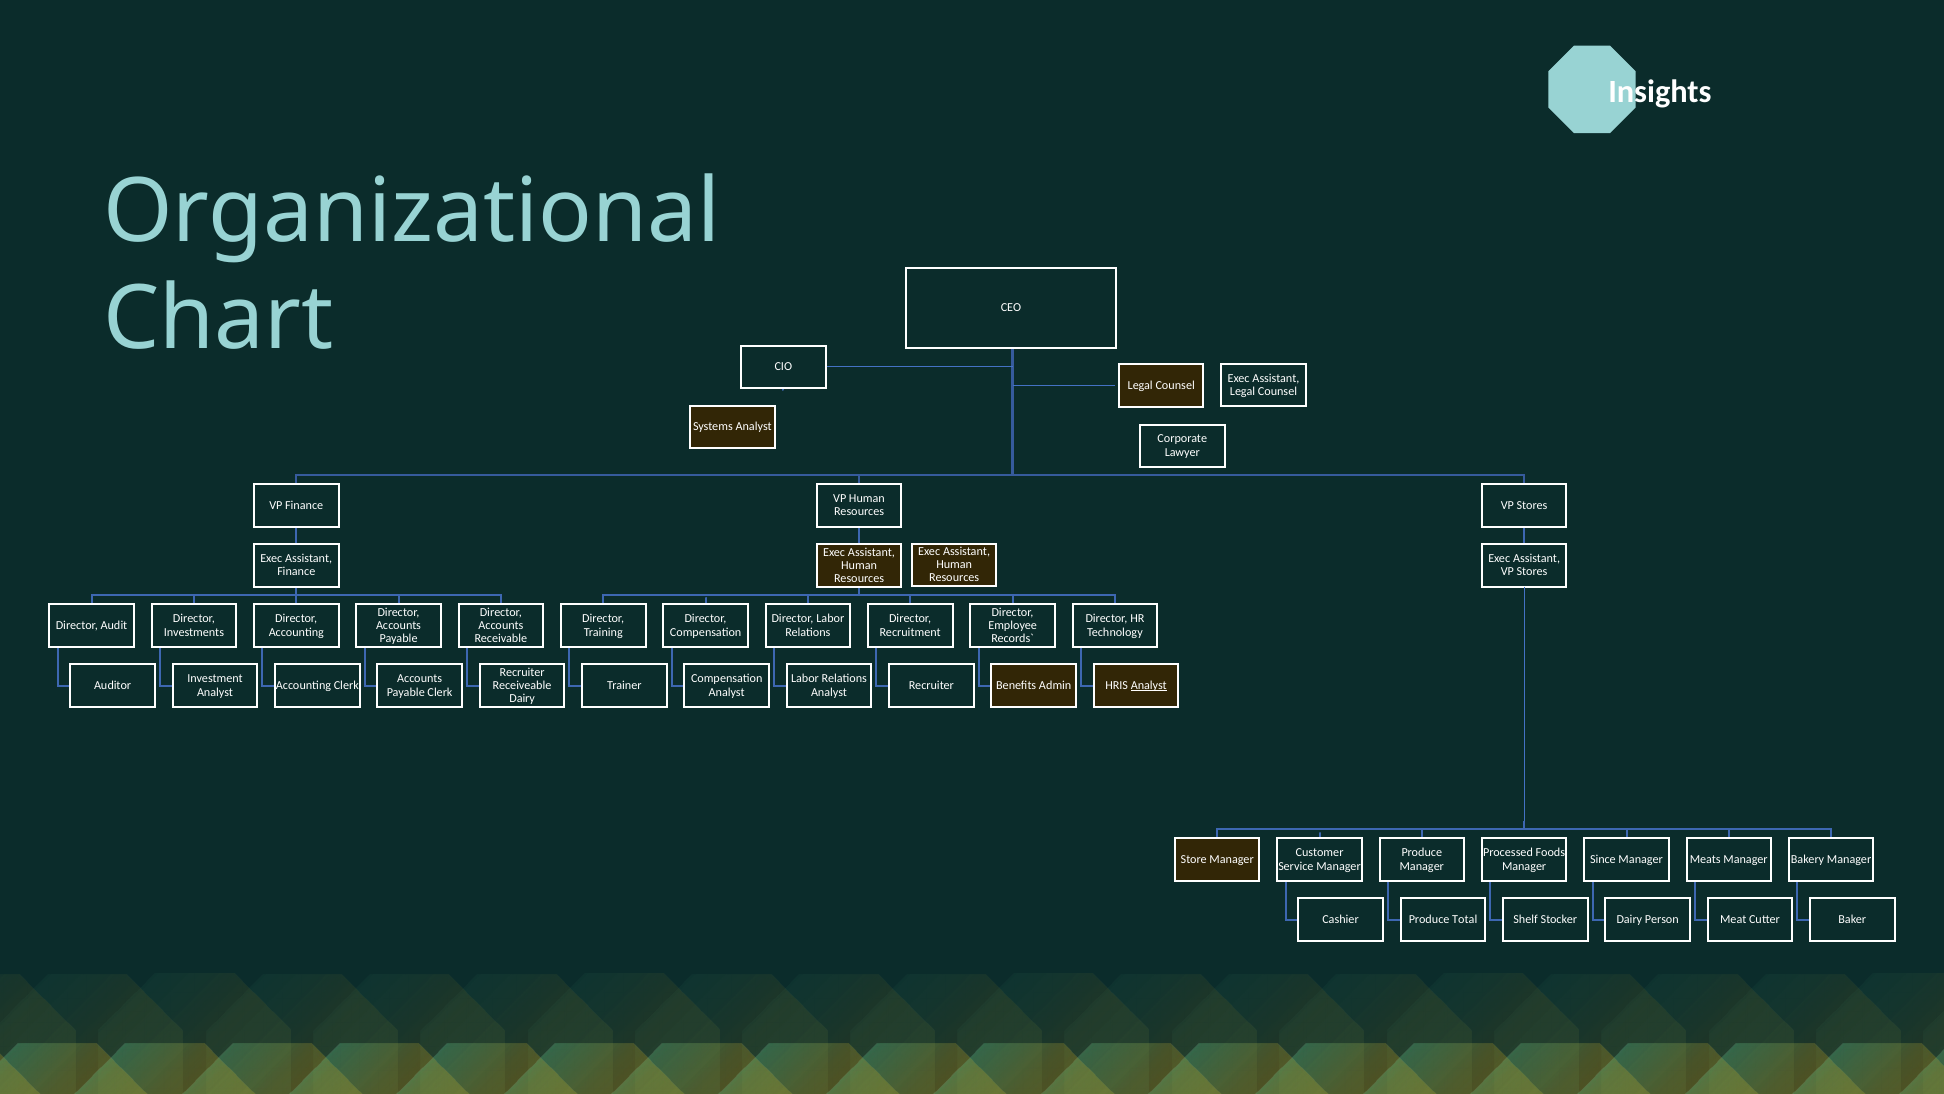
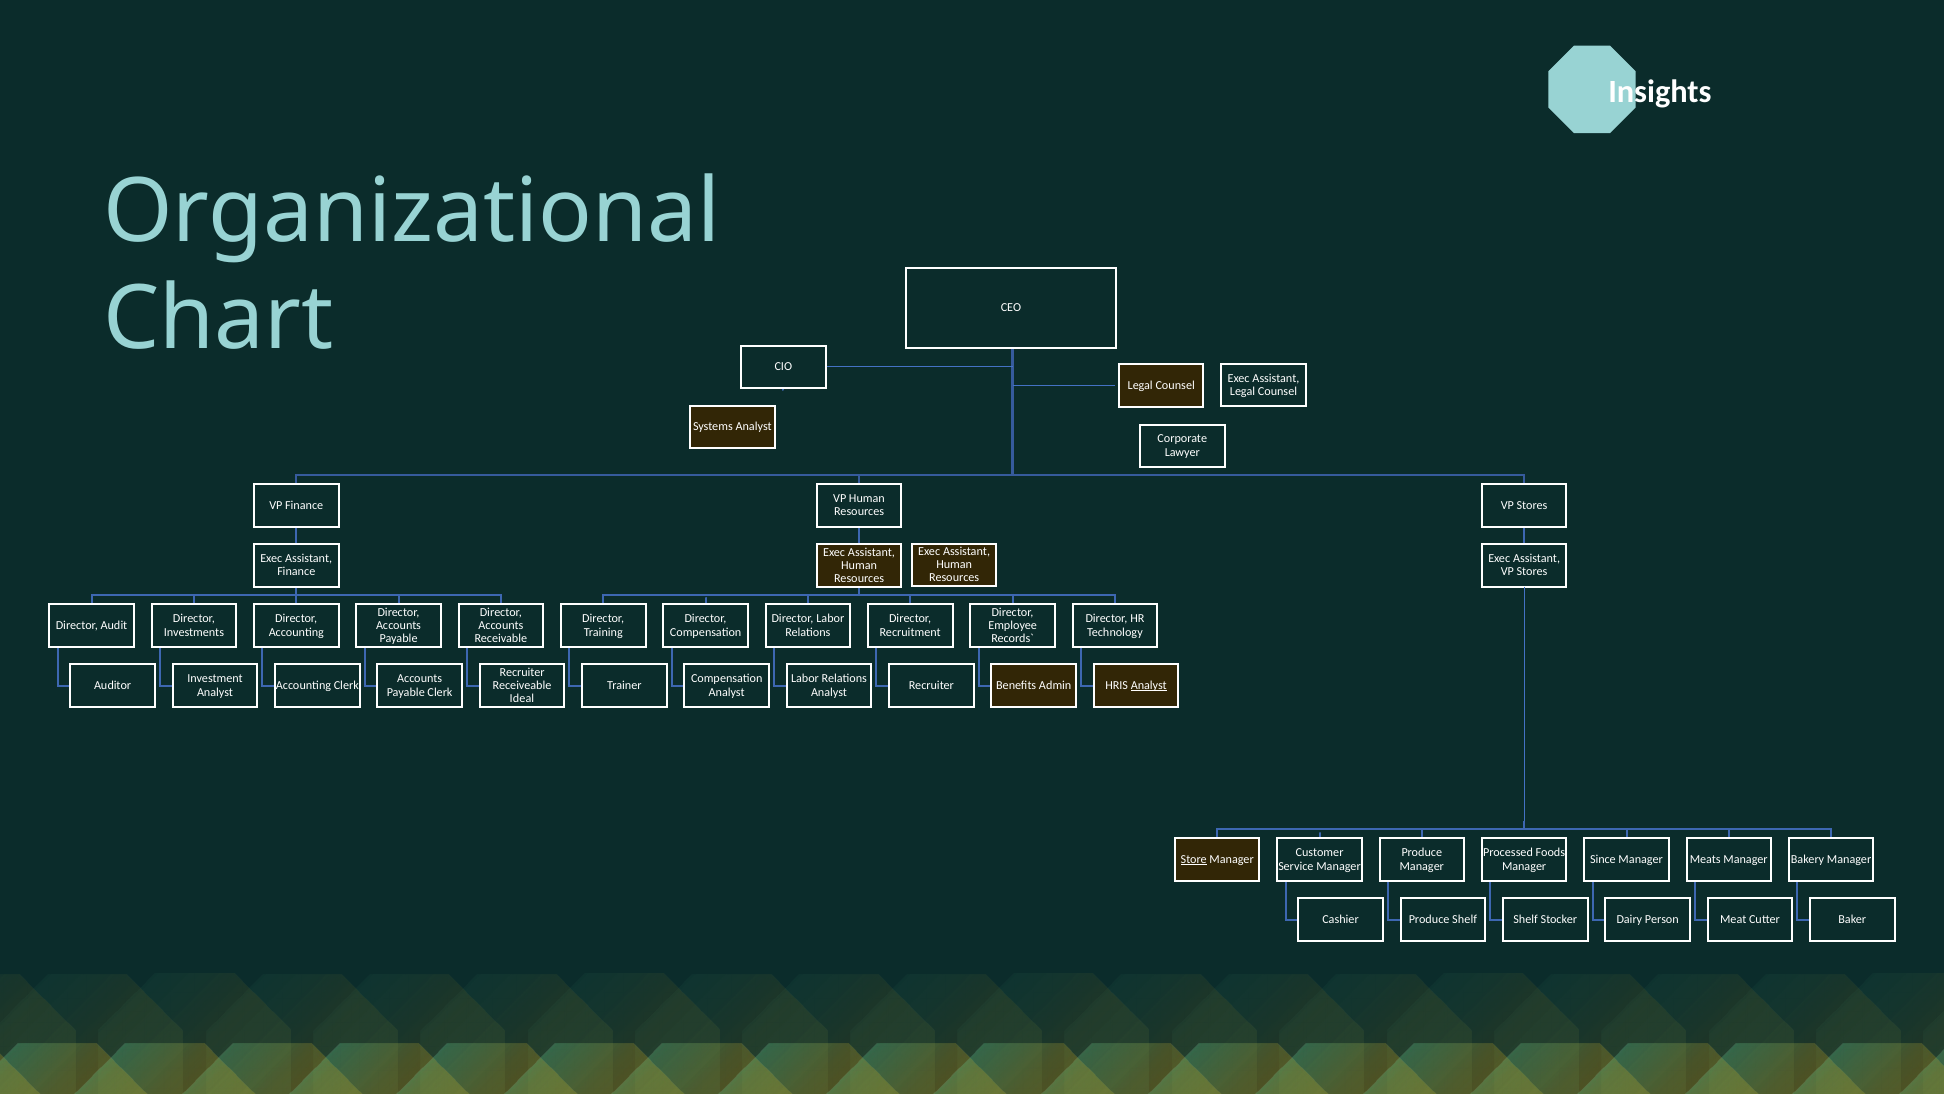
Dairy at (522, 698): Dairy -> Ideal
Store underline: none -> present
Produce Total: Total -> Shelf
